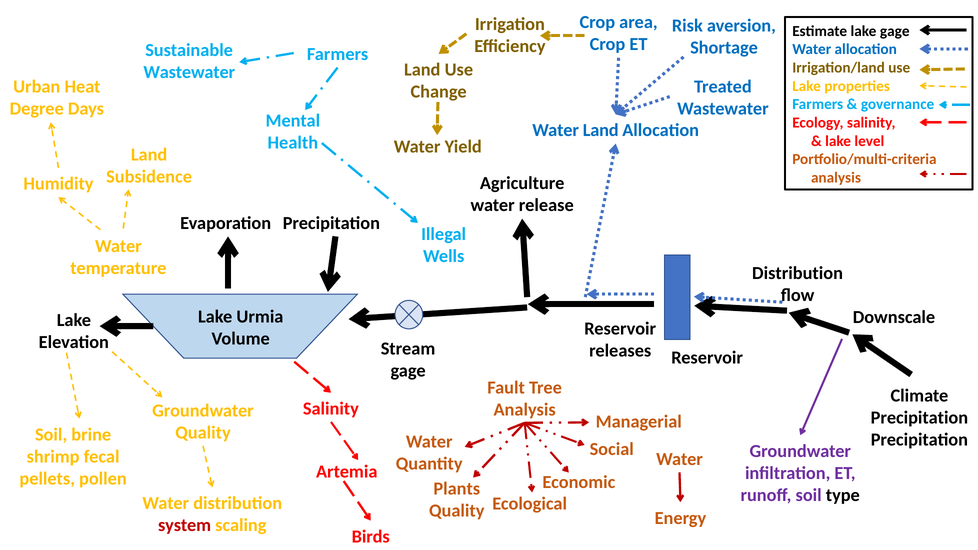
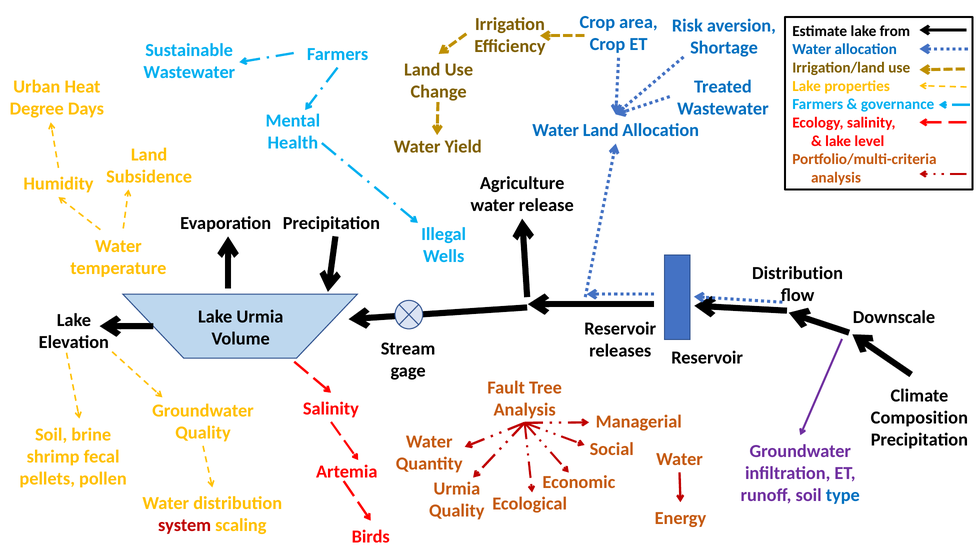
lake gage: gage -> from
Precipitation at (919, 418): Precipitation -> Composition
Plants at (457, 489): Plants -> Urmia
type colour: black -> blue
